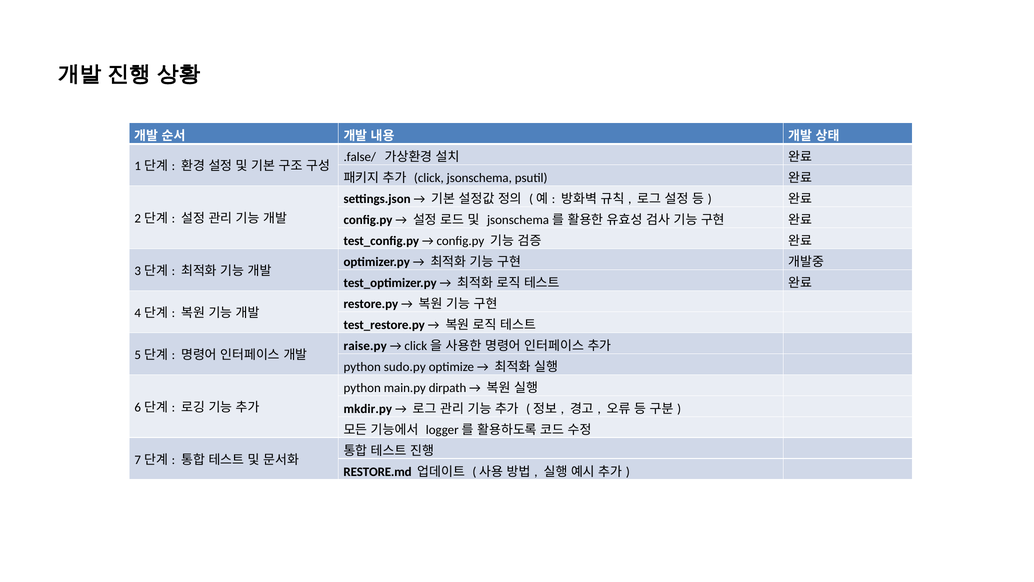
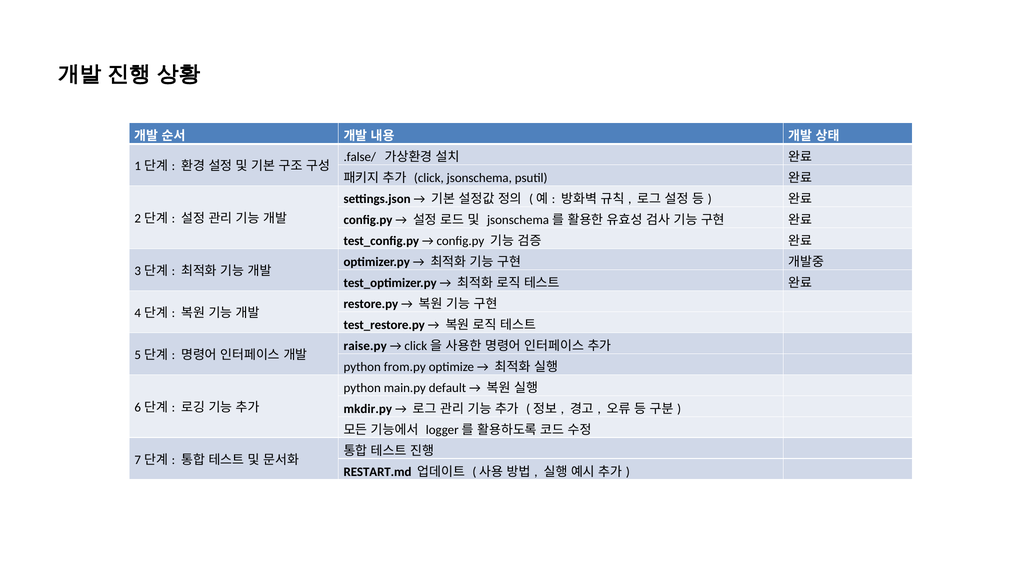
sudo.py: sudo.py -> from.py
dirpath: dirpath -> default
RESTORE.md: RESTORE.md -> RESTART.md
